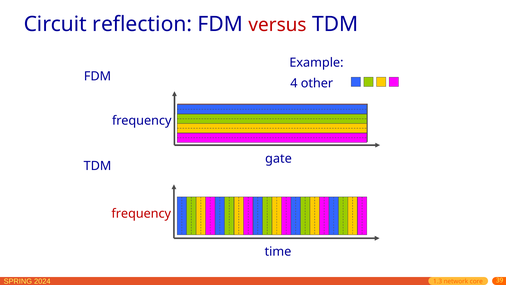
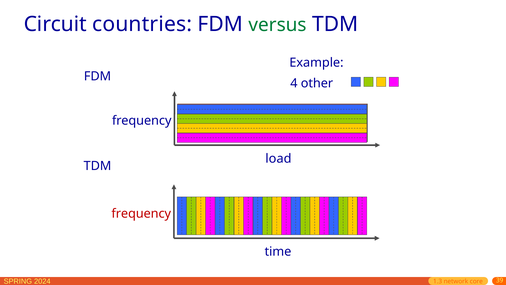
reflection: reflection -> countries
versus colour: red -> green
gate: gate -> load
